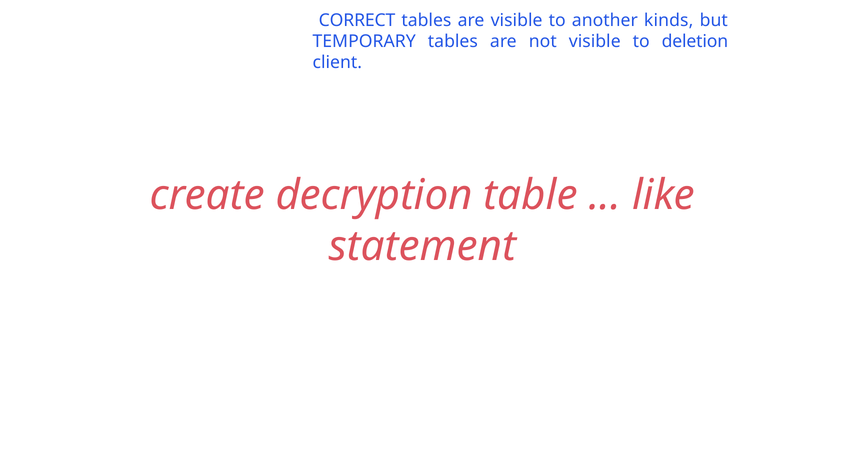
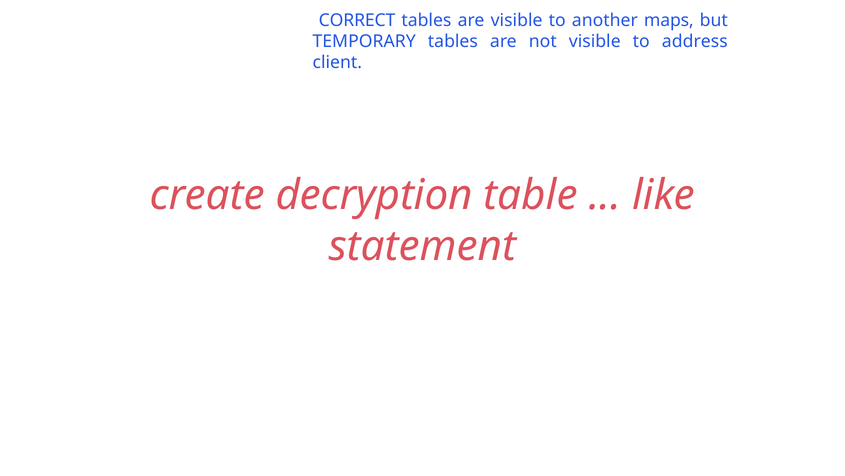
kinds: kinds -> maps
deletion: deletion -> address
